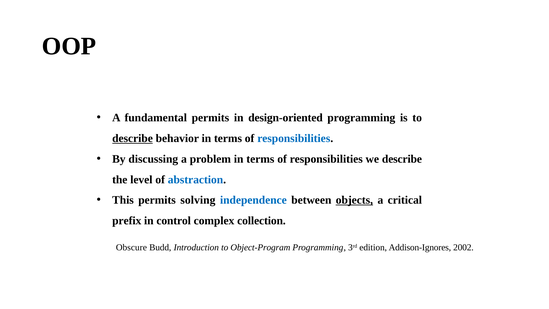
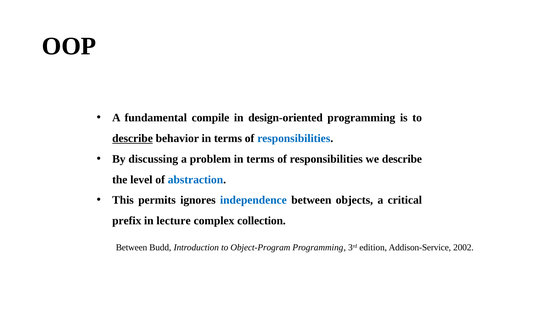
fundamental permits: permits -> compile
solving: solving -> ignores
objects underline: present -> none
control: control -> lecture
Obscure at (131, 247): Obscure -> Between
Addison-Ignores: Addison-Ignores -> Addison-Service
